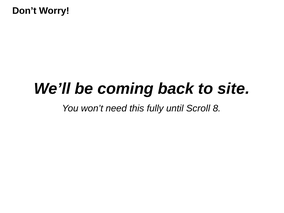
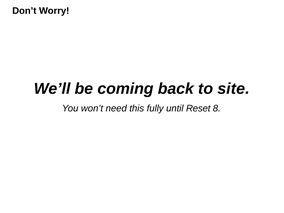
Scroll: Scroll -> Reset
